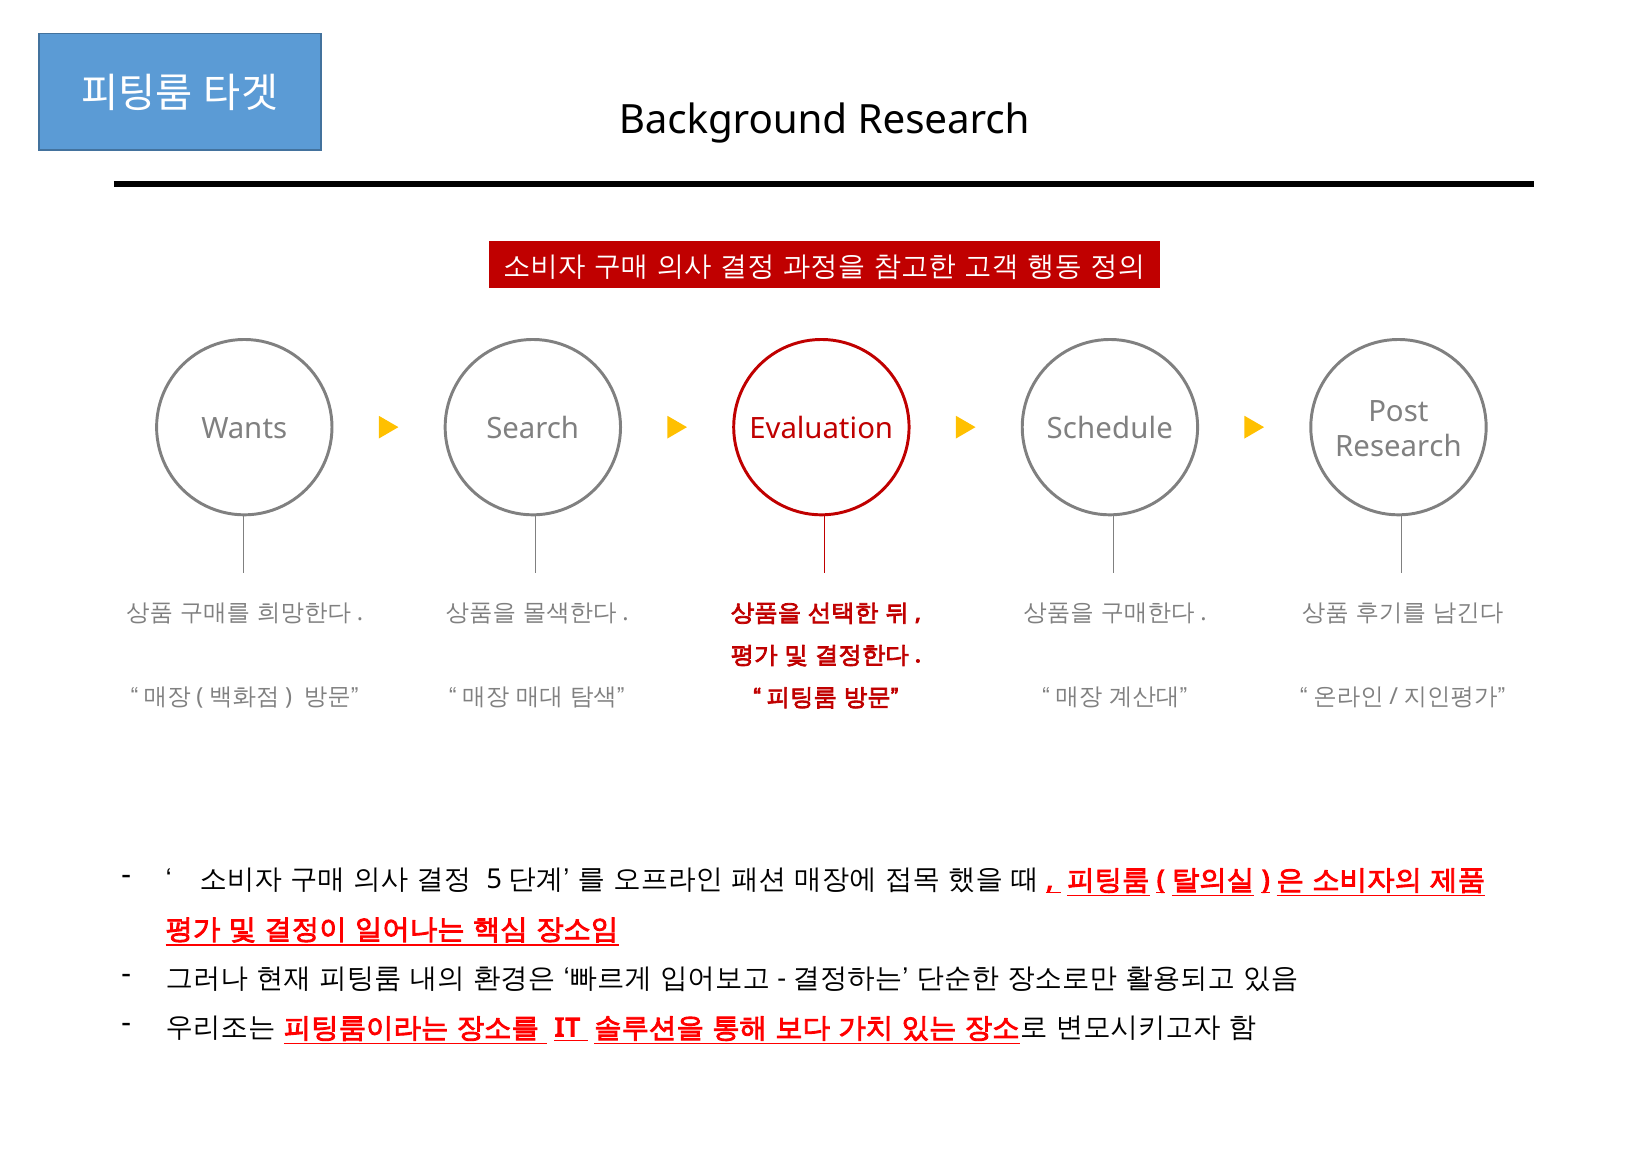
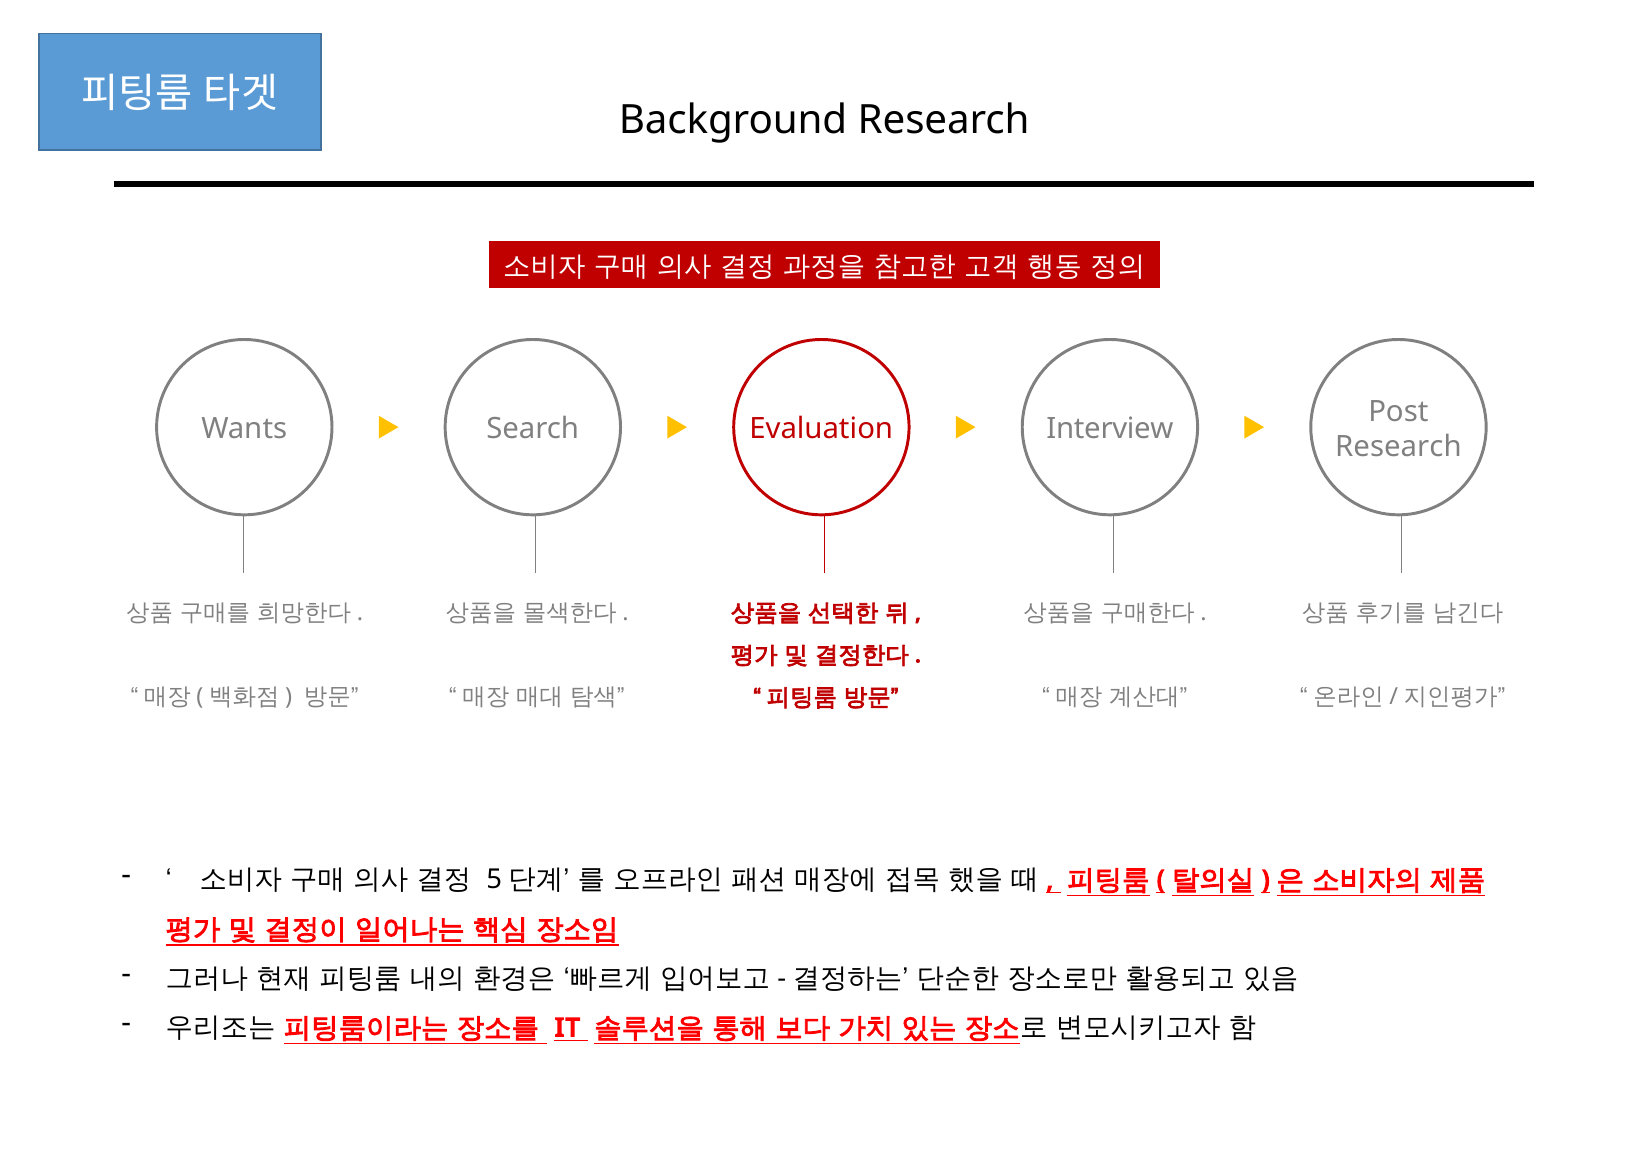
Schedule: Schedule -> Interview
